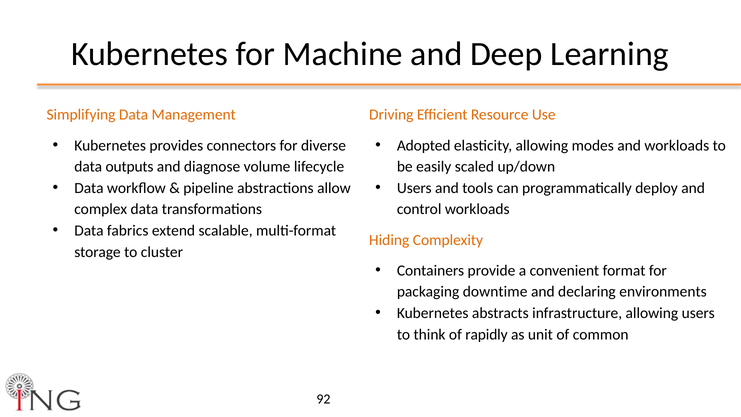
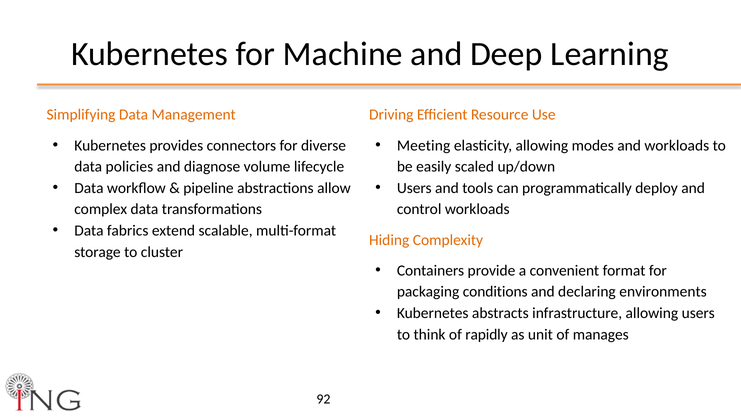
Adopted: Adopted -> Meeting
outputs: outputs -> policies
downtime: downtime -> conditions
common: common -> manages
